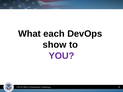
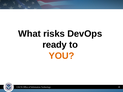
each: each -> risks
show: show -> ready
YOU colour: purple -> orange
